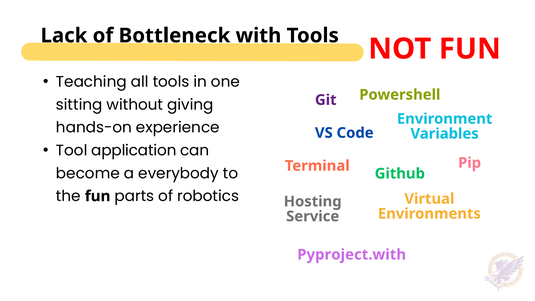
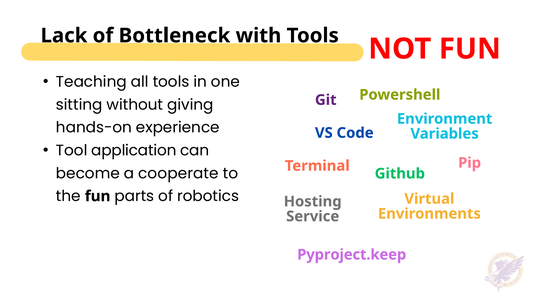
everybody: everybody -> cooperate
Pyproject.with: Pyproject.with -> Pyproject.keep
